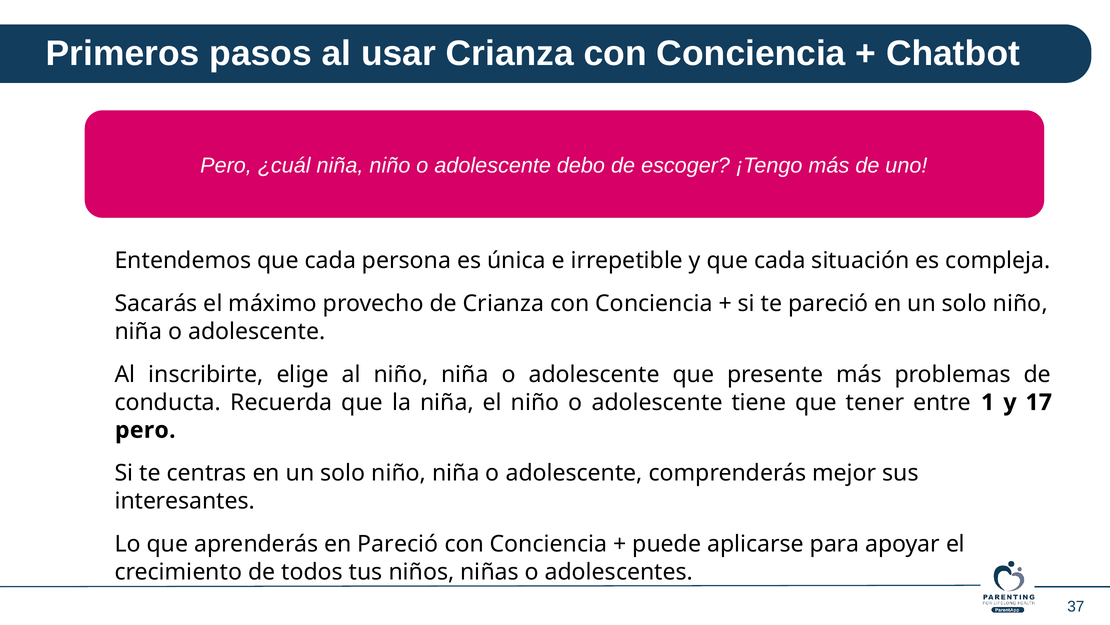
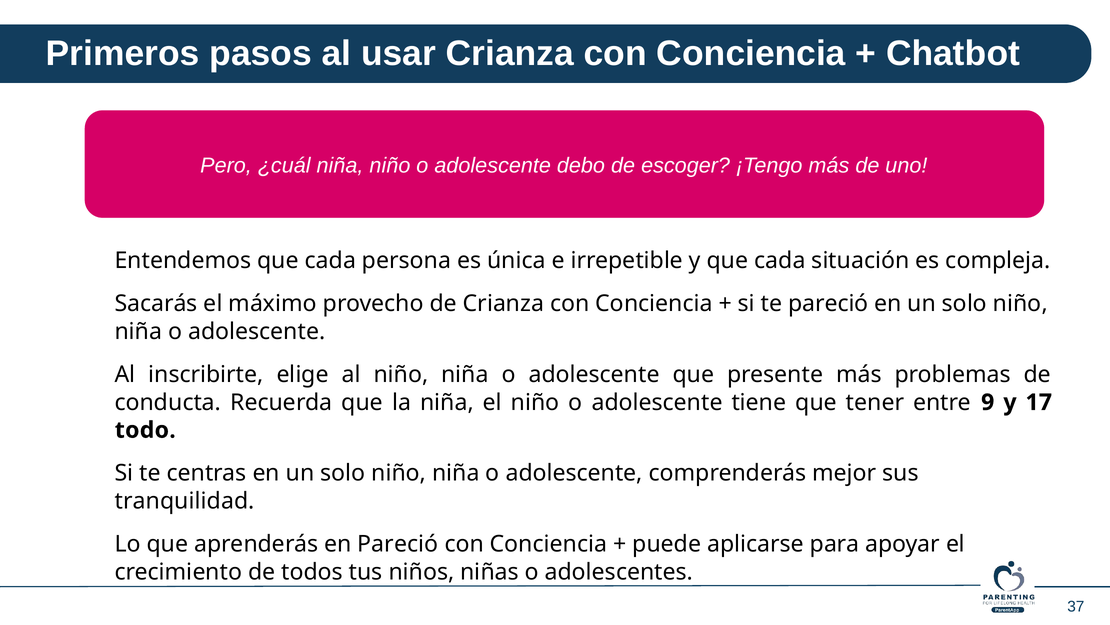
1: 1 -> 9
pero at (145, 430): pero -> todo
interesantes: interesantes -> tranquilidad
